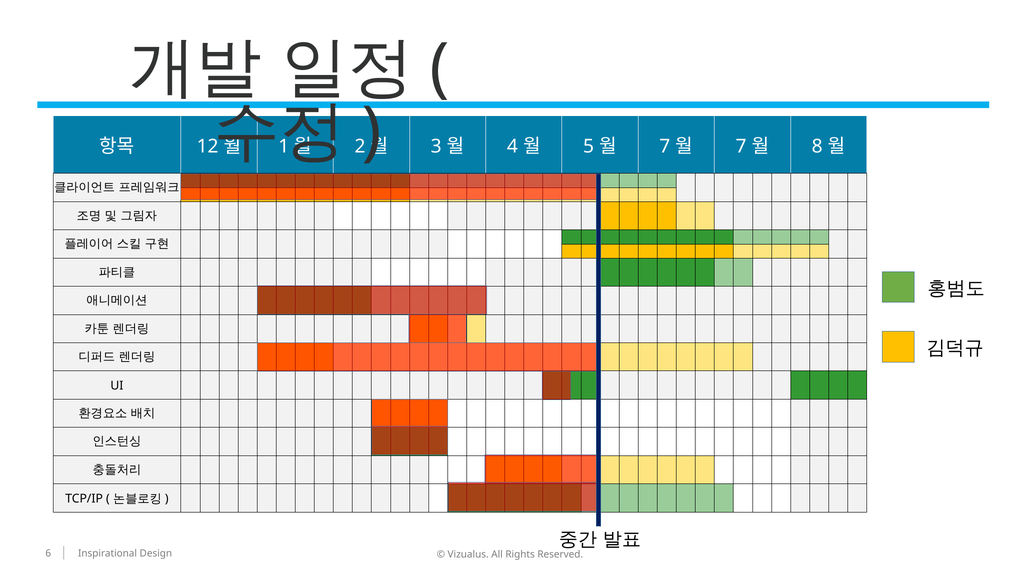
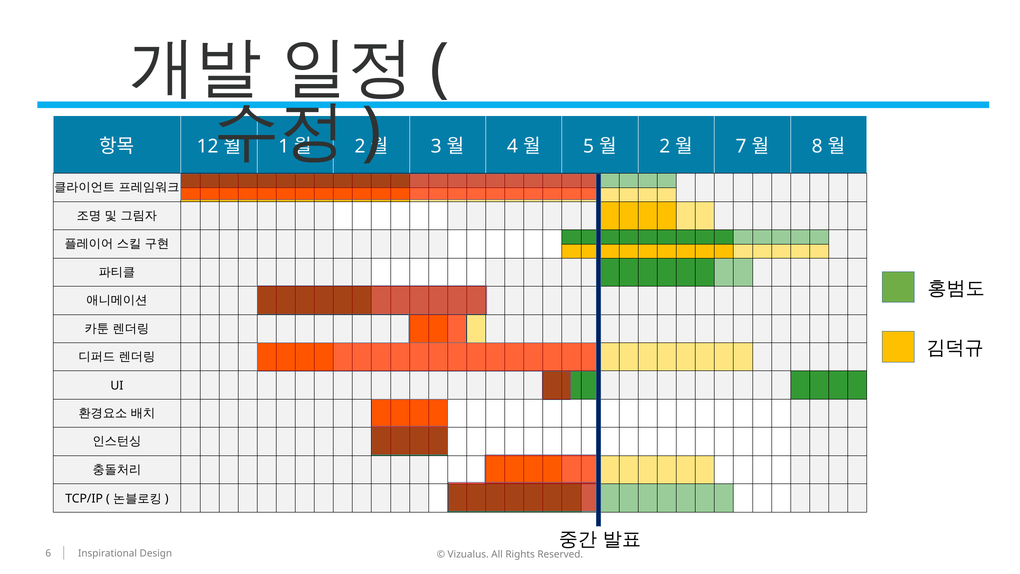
7 at (665, 146): 7 -> 2
